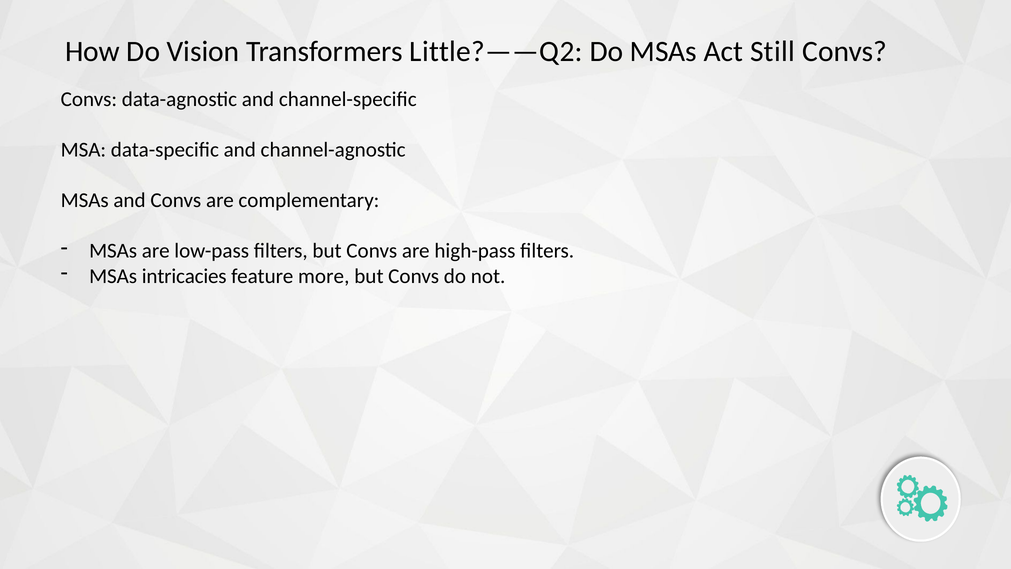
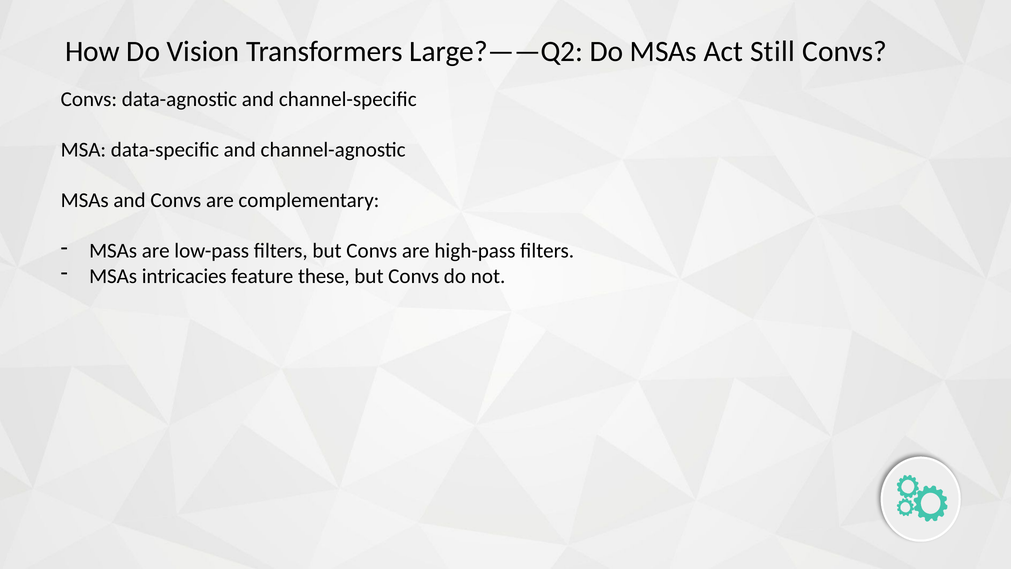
Little?——Q2: Little?——Q2 -> Large?——Q2
more: more -> these
